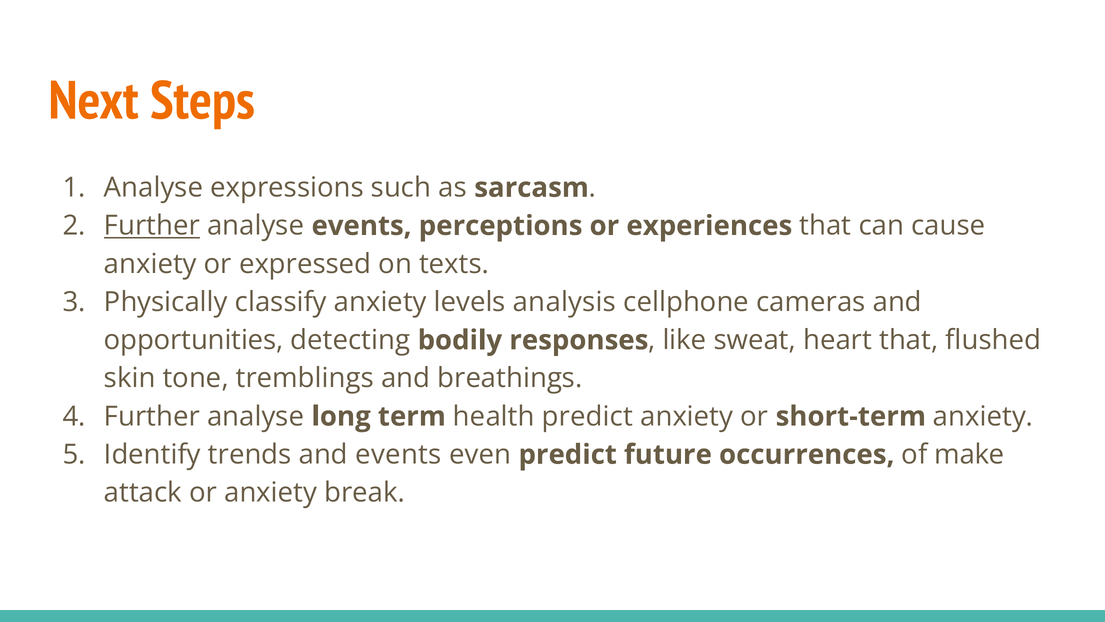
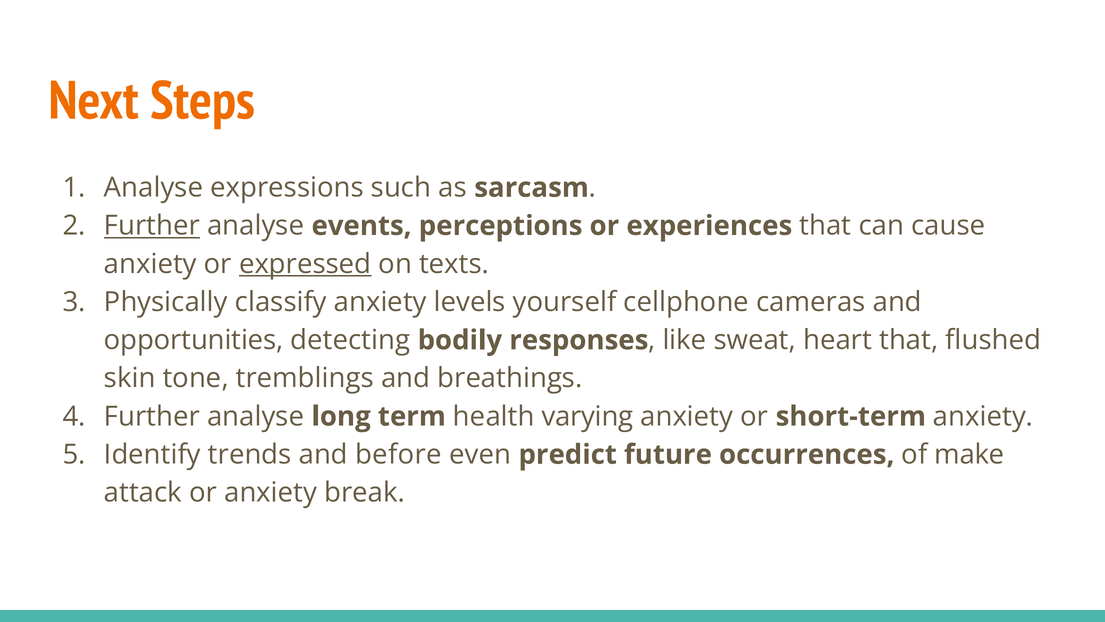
expressed underline: none -> present
analysis: analysis -> yourself
health predict: predict -> varying
and events: events -> before
